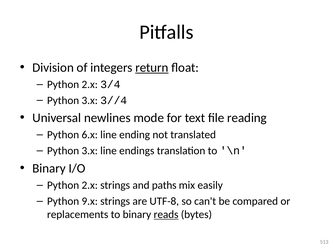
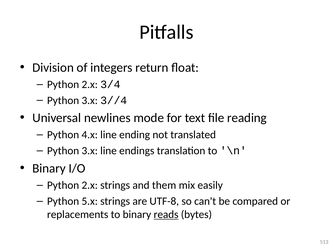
return underline: present -> none
6.x: 6.x -> 4.x
paths: paths -> them
9.x: 9.x -> 5.x
